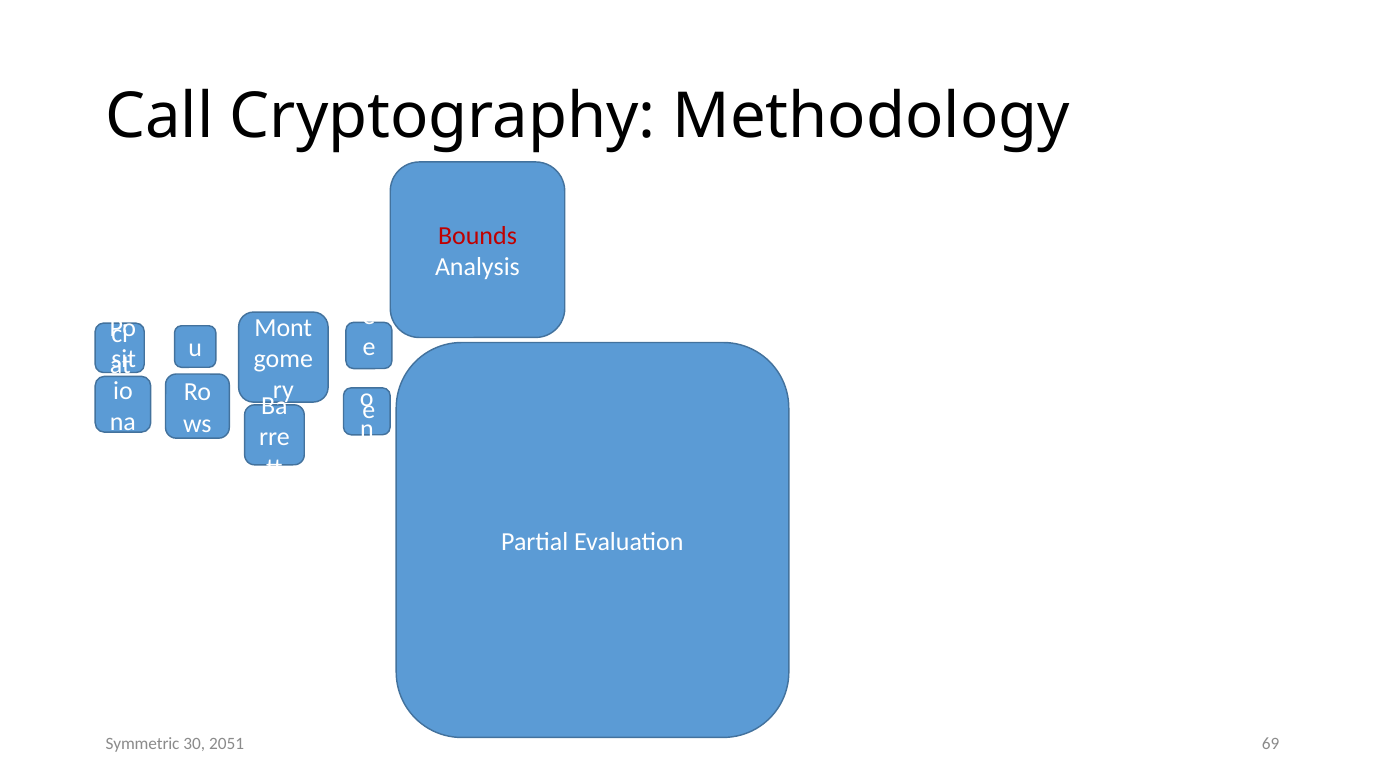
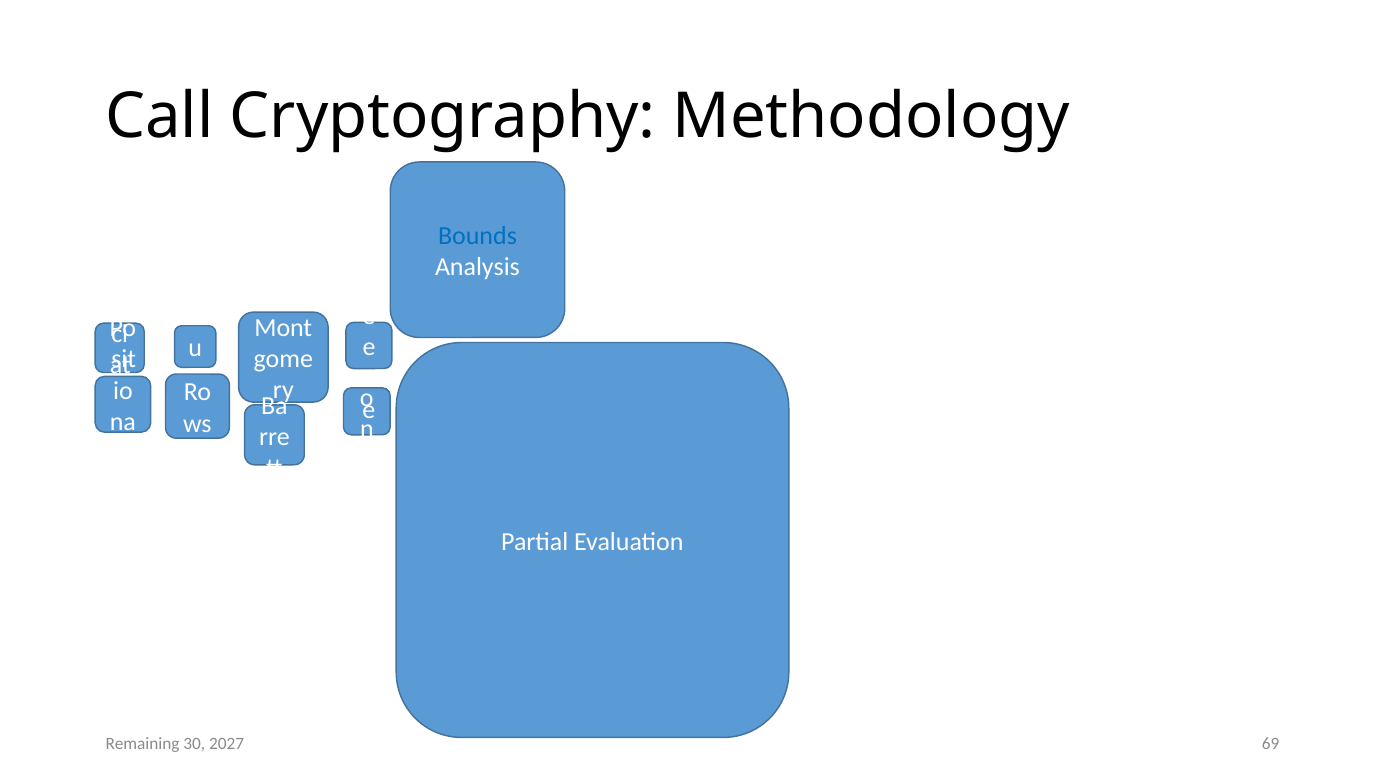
Bounds colour: red -> blue
Symmetric: Symmetric -> Remaining
2051: 2051 -> 2027
